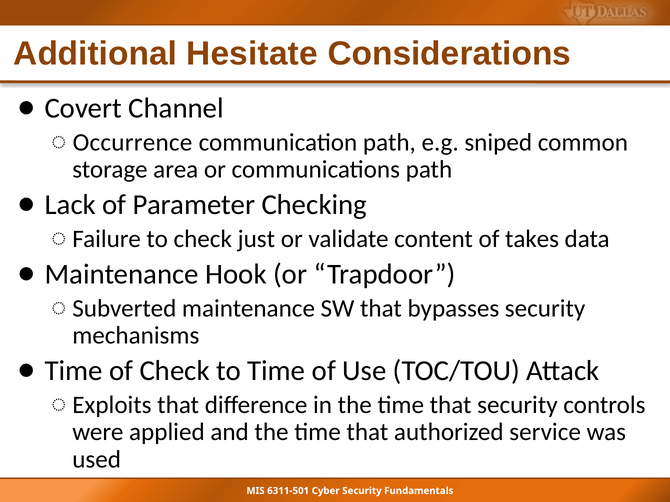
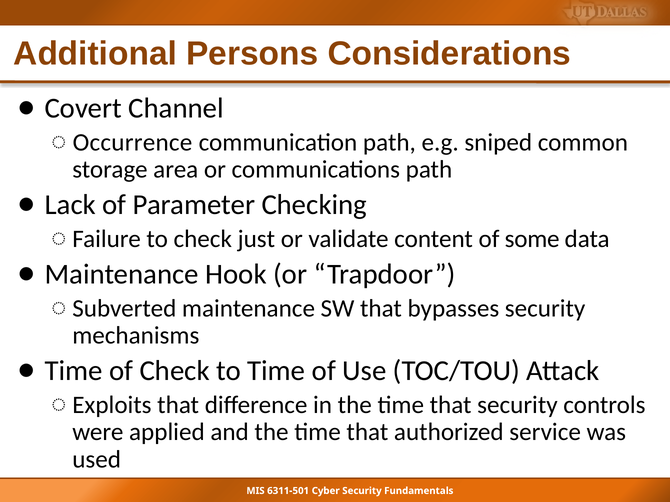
Hesitate: Hesitate -> Persons
takes: takes -> some
